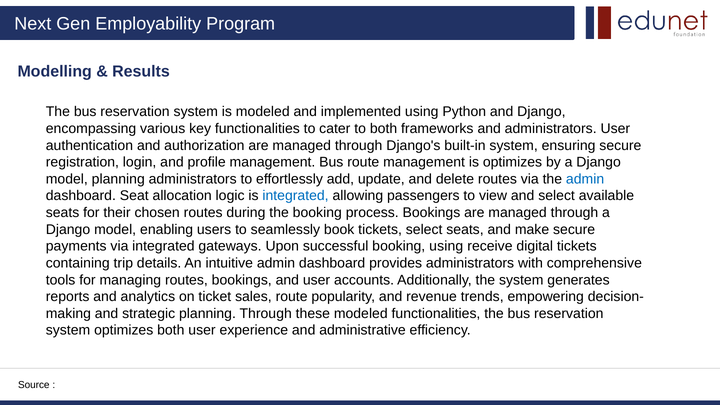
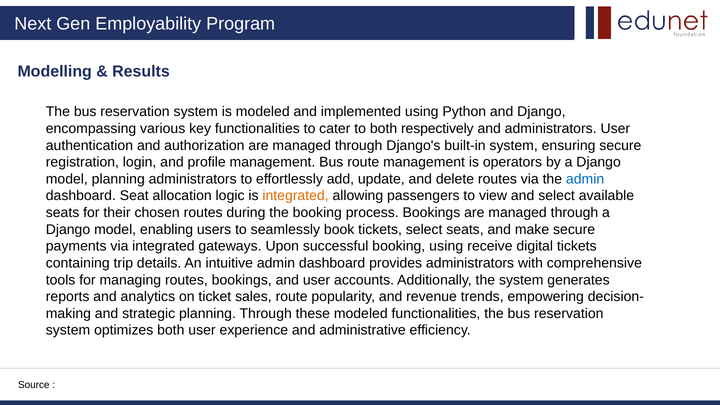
frameworks: frameworks -> respectively
is optimizes: optimizes -> operators
integrated at (296, 196) colour: blue -> orange
